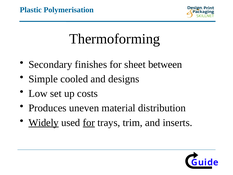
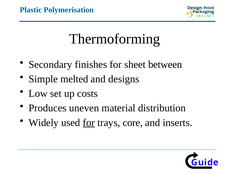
cooled: cooled -> melted
Widely underline: present -> none
trim: trim -> core
